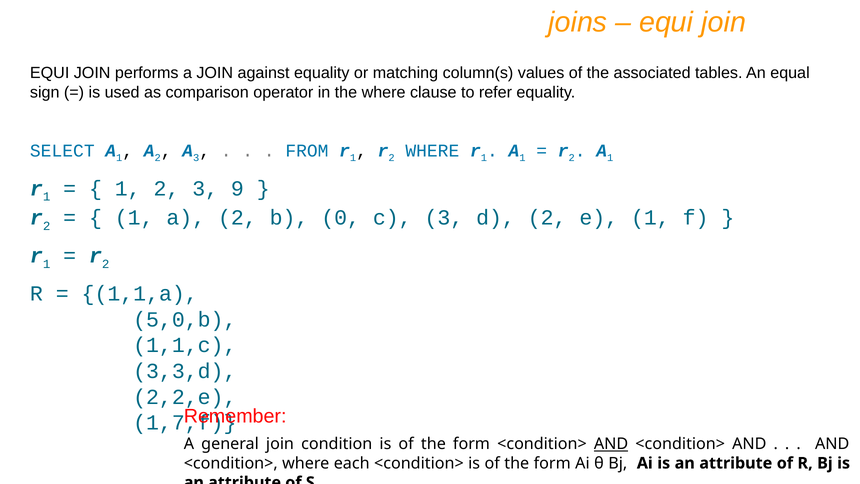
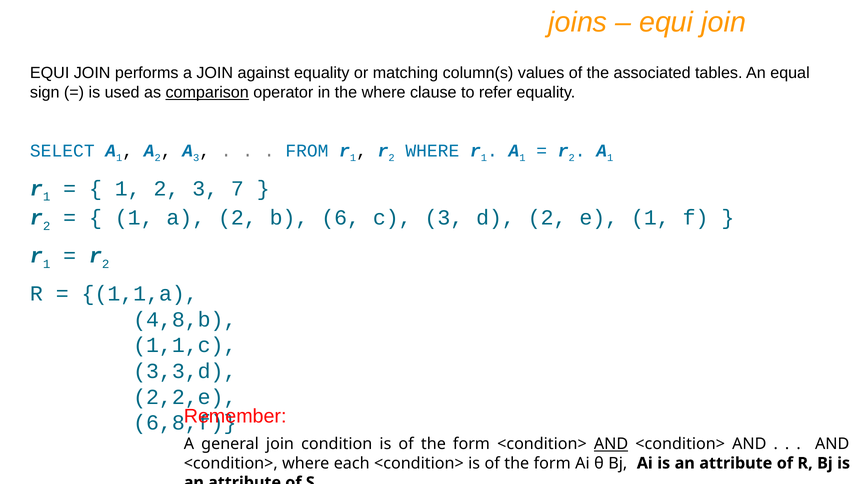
comparison underline: none -> present
9: 9 -> 7
0: 0 -> 6
5,0,b: 5,0,b -> 4,8,b
1,7,f: 1,7,f -> 6,8,f
